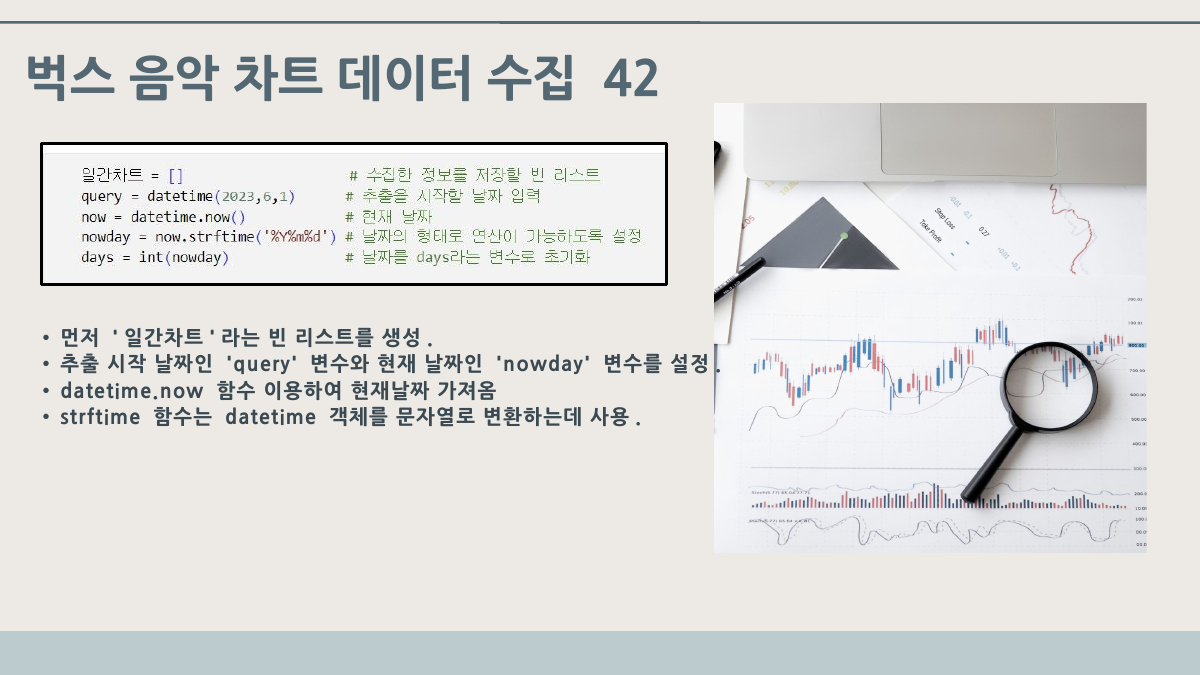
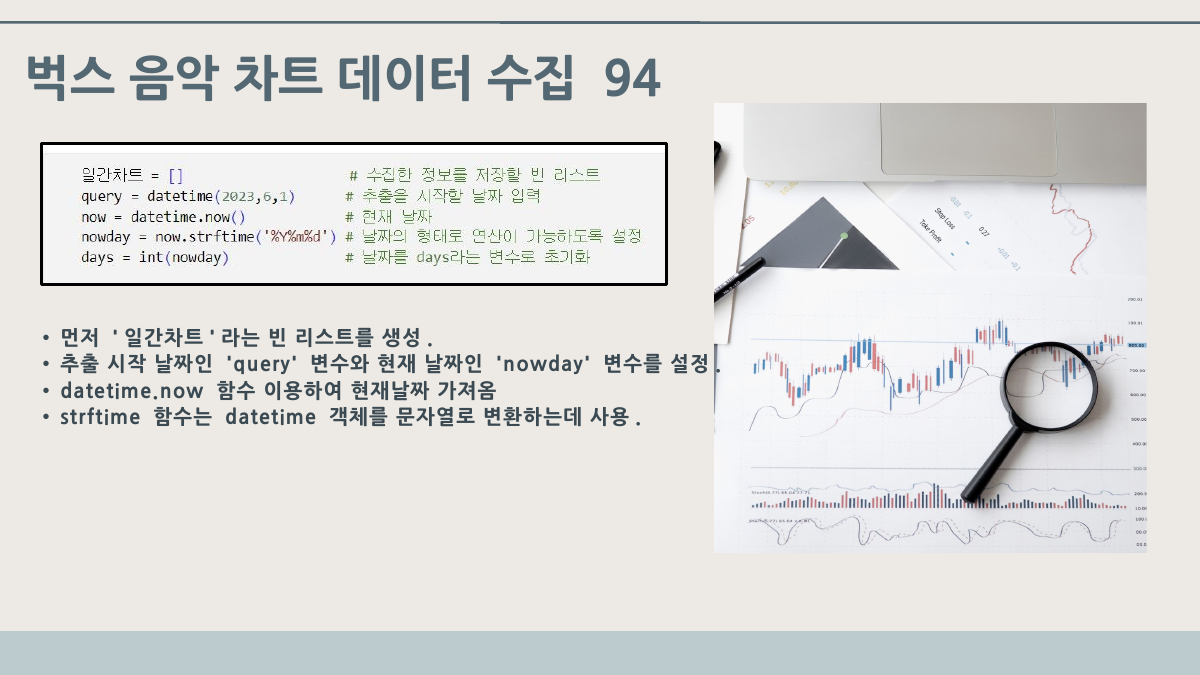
42: 42 -> 94
